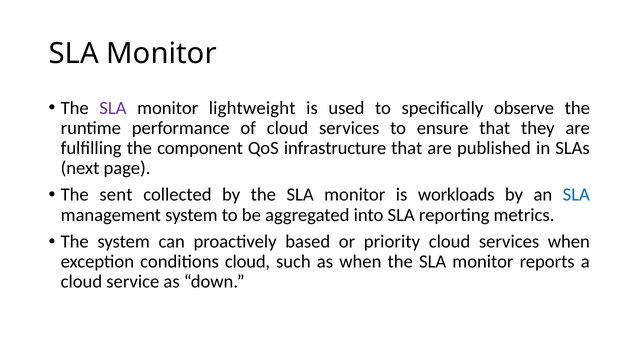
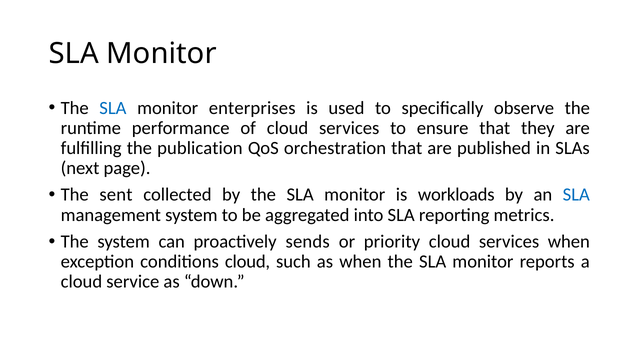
SLA at (113, 108) colour: purple -> blue
lightweight: lightweight -> enterprises
component: component -> publication
infrastructure: infrastructure -> orchestration
based: based -> sends
